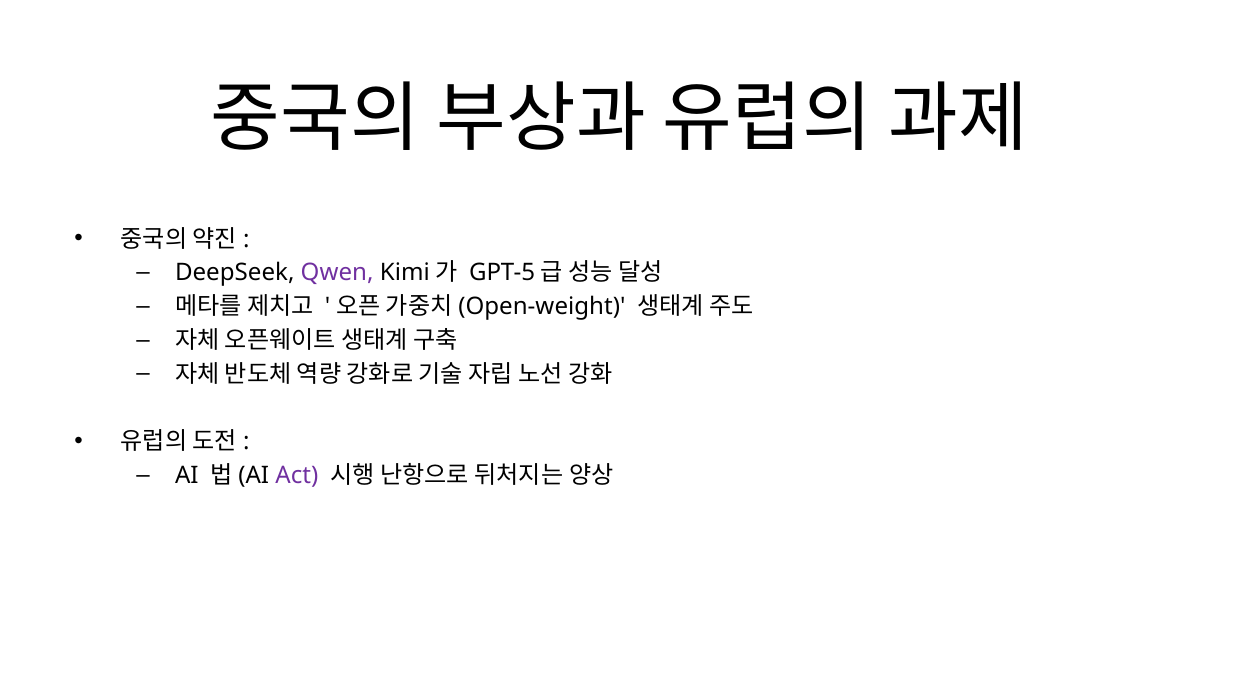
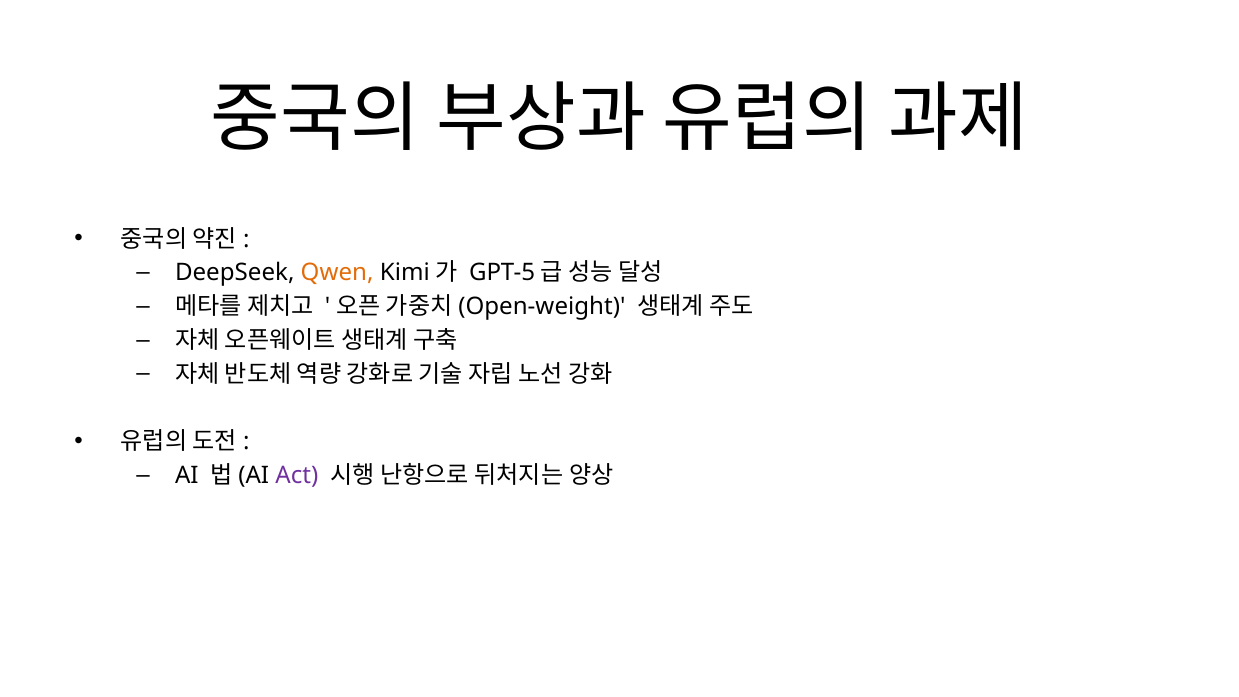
Qwen colour: purple -> orange
